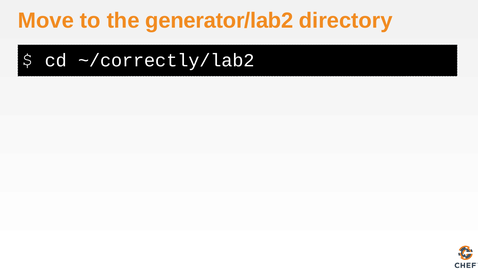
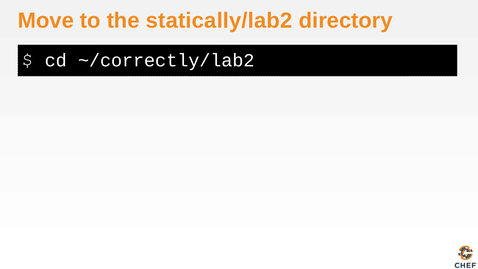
generator/lab2: generator/lab2 -> statically/lab2
